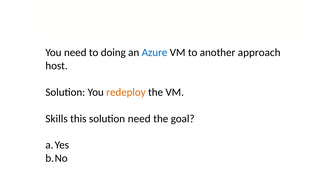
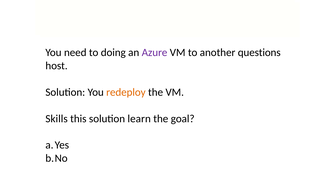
Azure colour: blue -> purple
approach: approach -> questions
solution need: need -> learn
